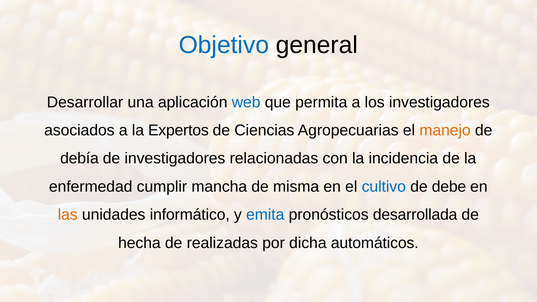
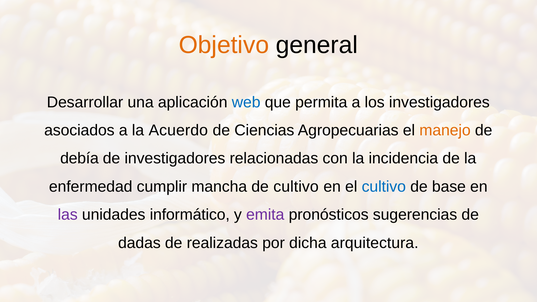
Objetivo colour: blue -> orange
Expertos: Expertos -> Acuerdo
de misma: misma -> cultivo
debe: debe -> base
las colour: orange -> purple
emita colour: blue -> purple
desarrollada: desarrollada -> sugerencias
hecha: hecha -> dadas
automáticos: automáticos -> arquitectura
